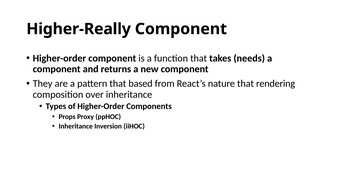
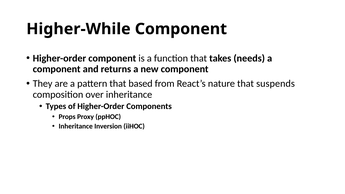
Higher-Really: Higher-Really -> Higher-While
rendering: rendering -> suspends
